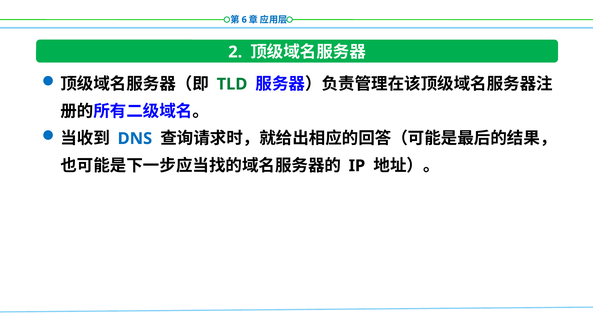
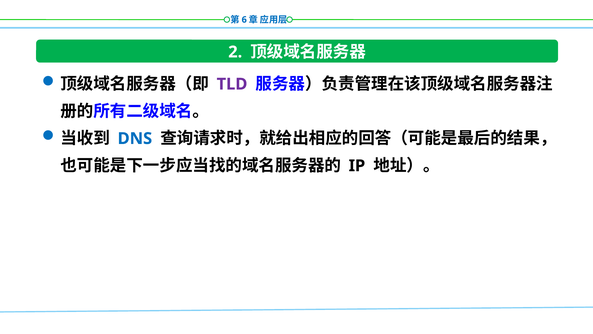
TLD colour: green -> purple
